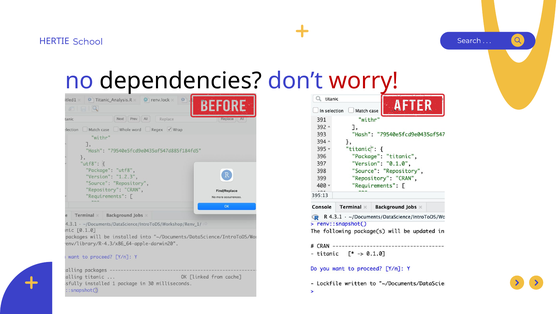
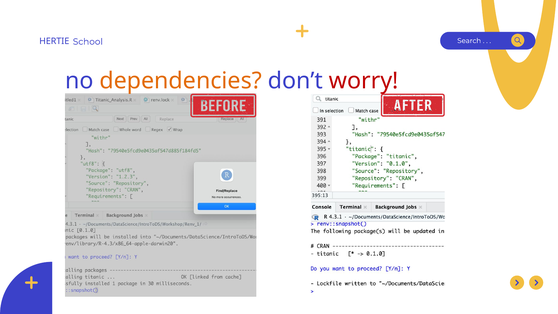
dependencies colour: black -> orange
